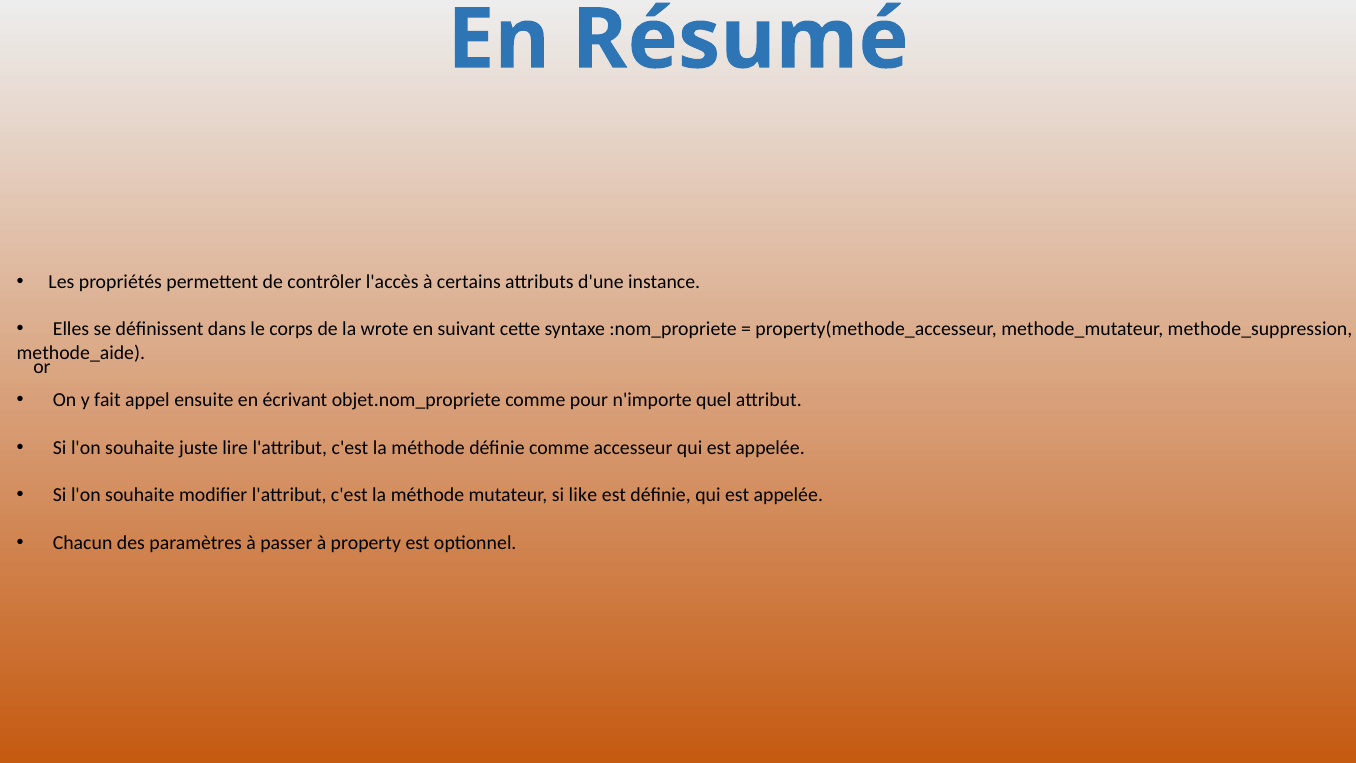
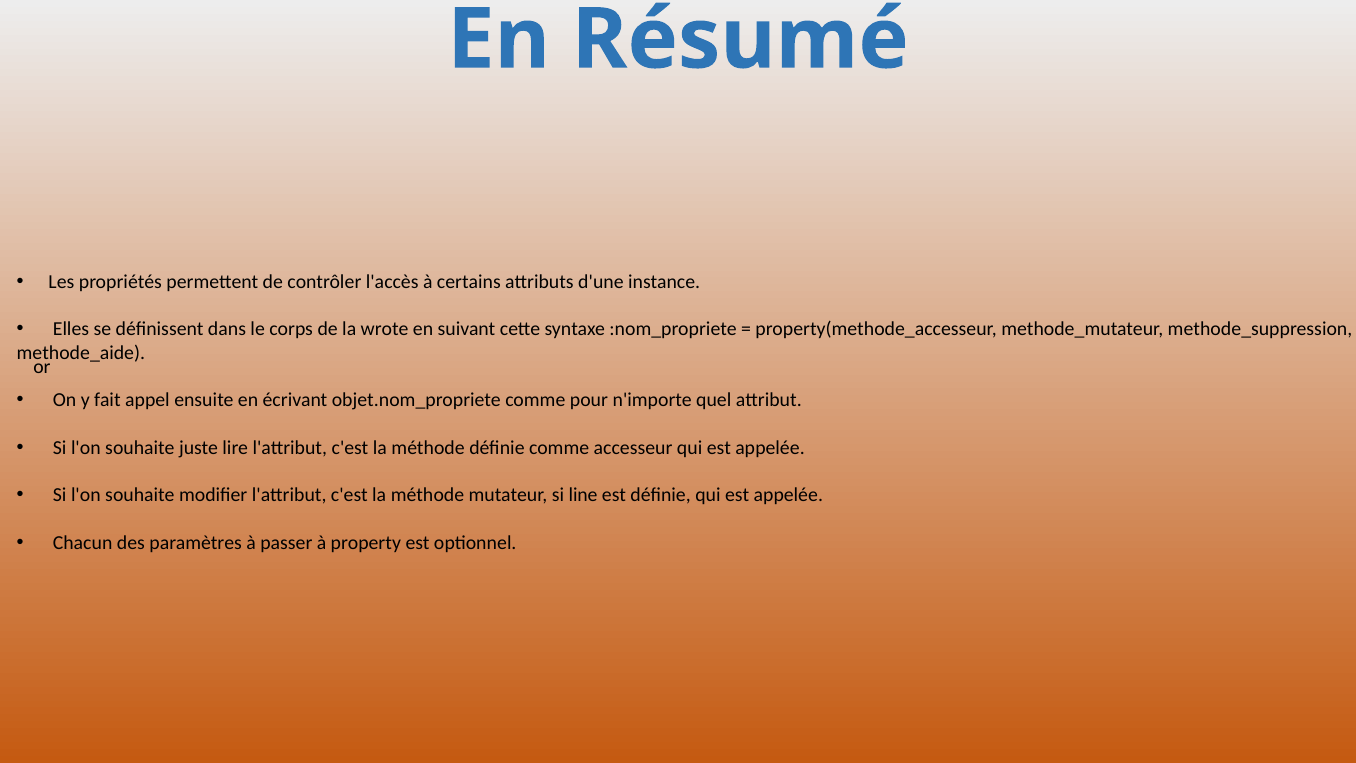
like: like -> line
